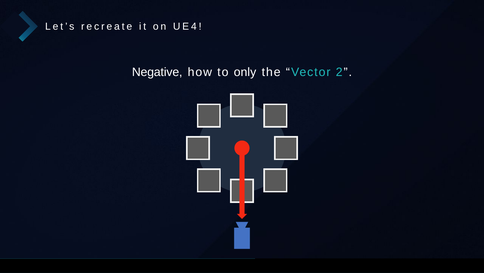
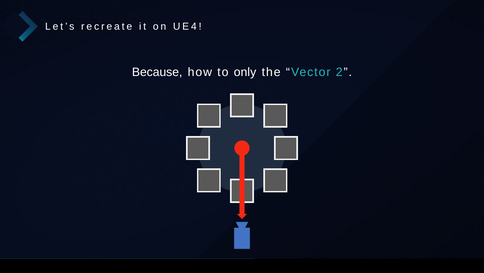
Negative: Negative -> Because
